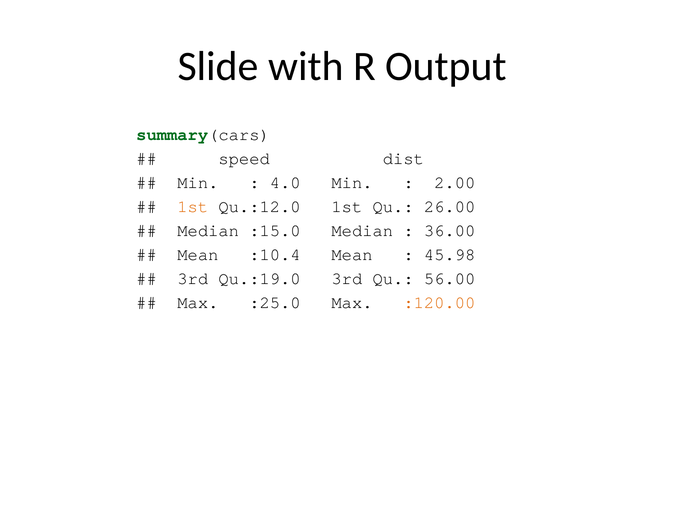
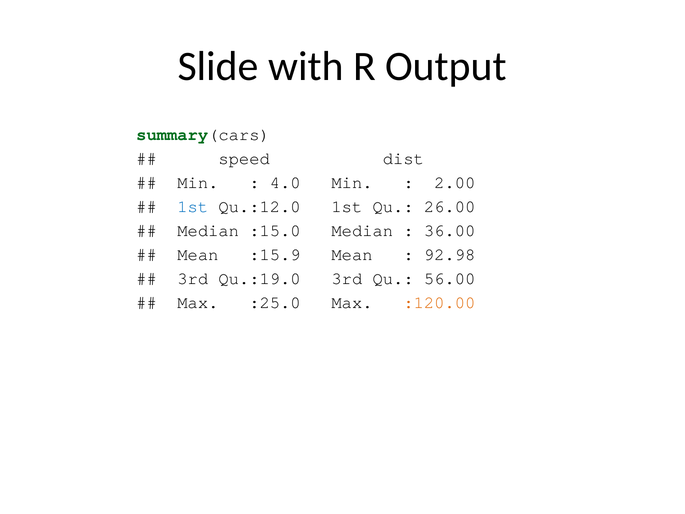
1st at (193, 207) colour: orange -> blue
:10.4: :10.4 -> :15.9
45.98: 45.98 -> 92.98
